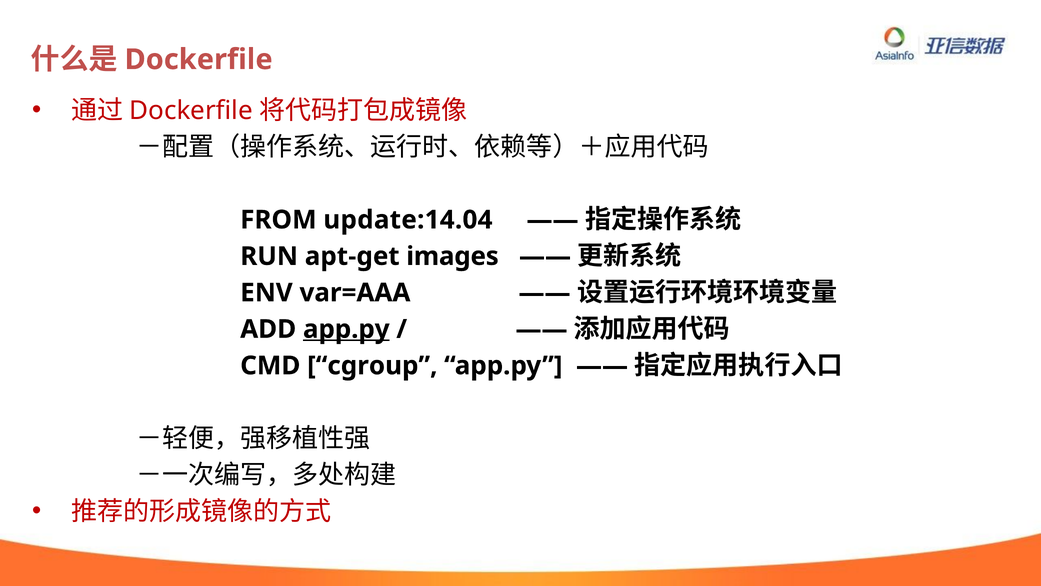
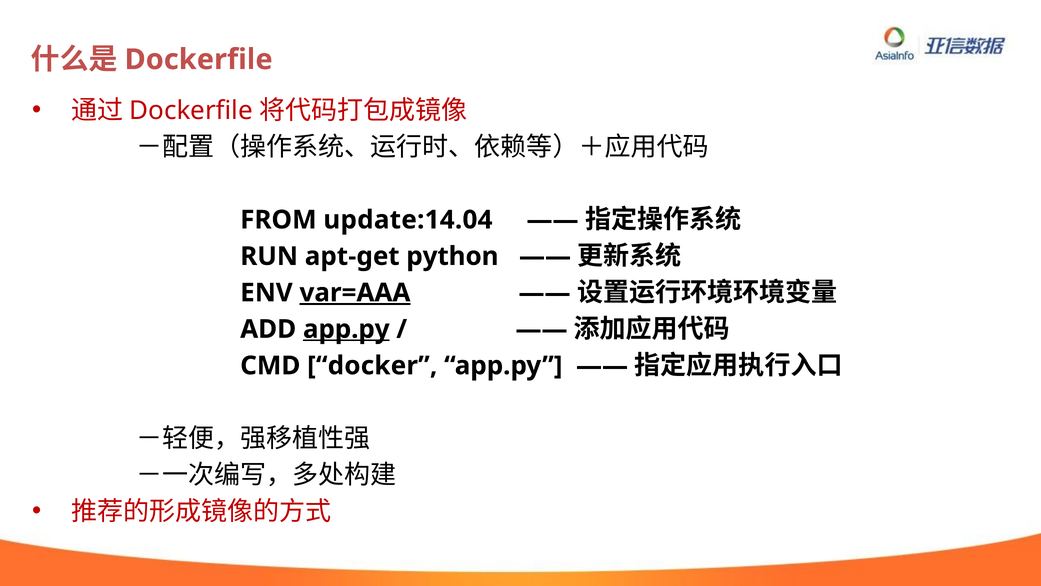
images: images -> python
var=AAA underline: none -> present
cgroup: cgroup -> docker
